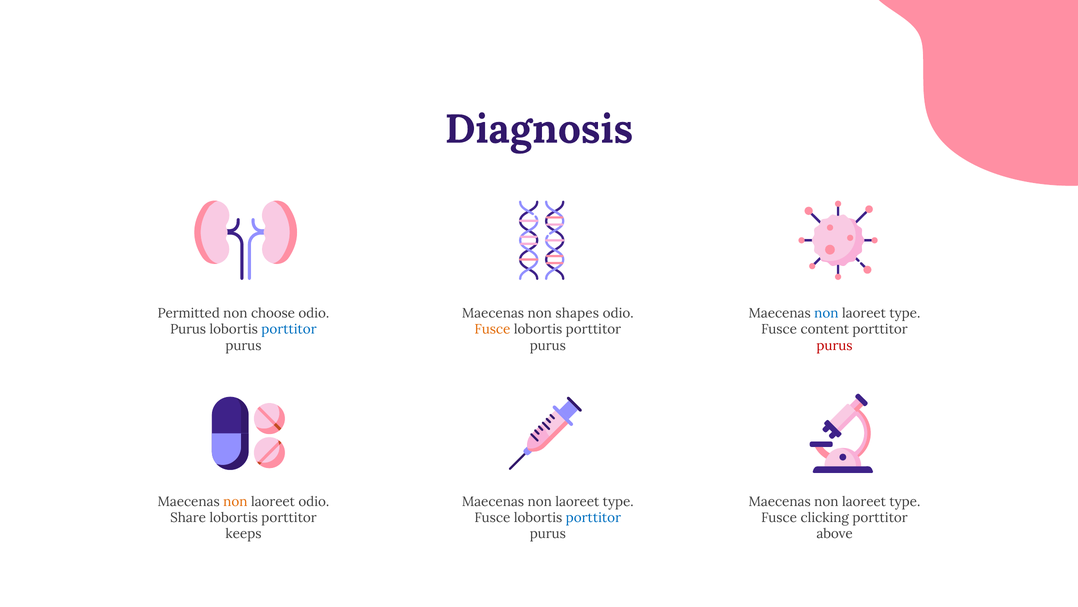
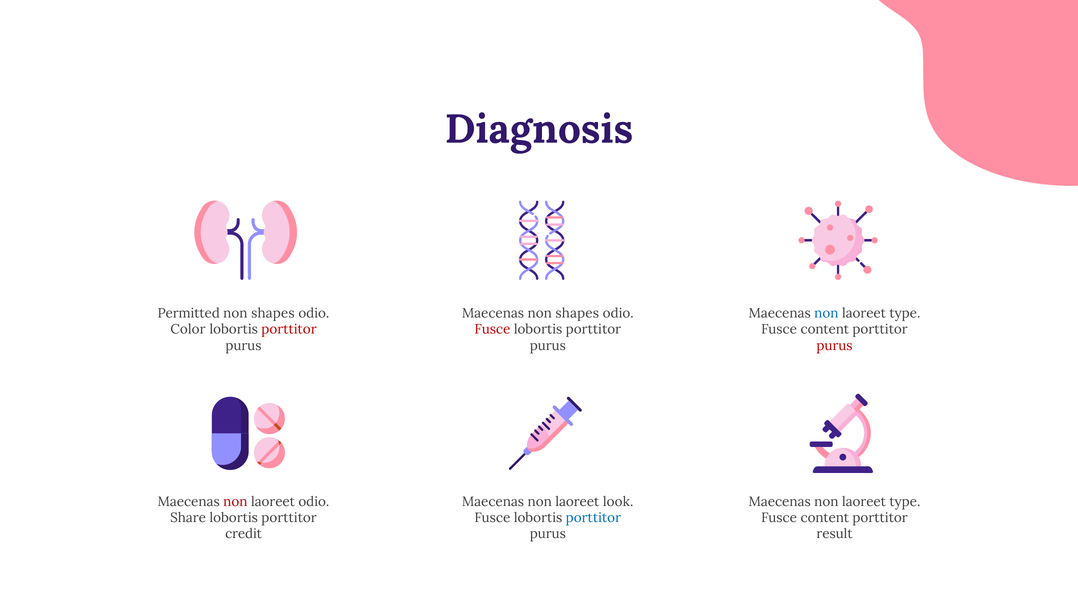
choose at (273, 313): choose -> shapes
Purus at (188, 329): Purus -> Color
porttitor at (289, 329) colour: blue -> red
Fusce at (492, 329) colour: orange -> red
non at (235, 501) colour: orange -> red
type at (618, 501): type -> look
clicking at (825, 517): clicking -> content
keeps: keeps -> credit
above: above -> result
